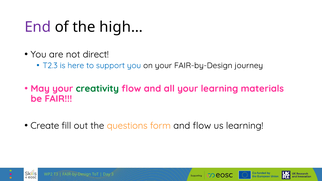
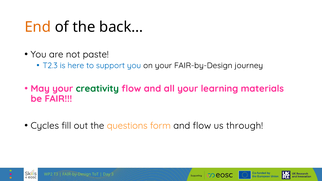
End colour: purple -> orange
high…: high… -> back…
direct: direct -> paste
Create: Create -> Cycles
us learning: learning -> through
